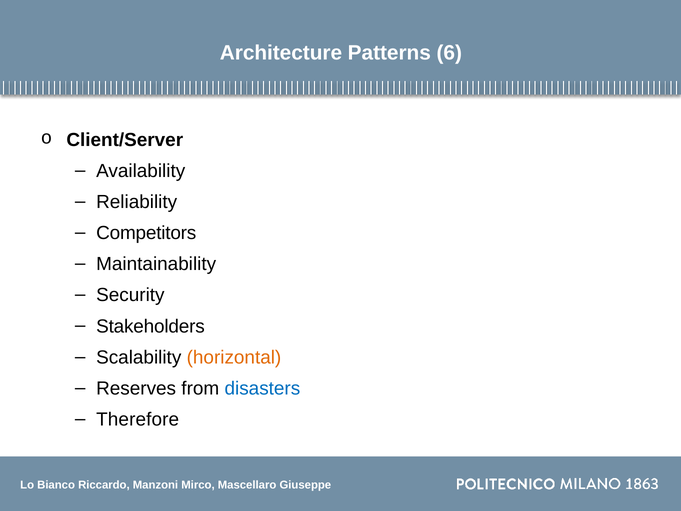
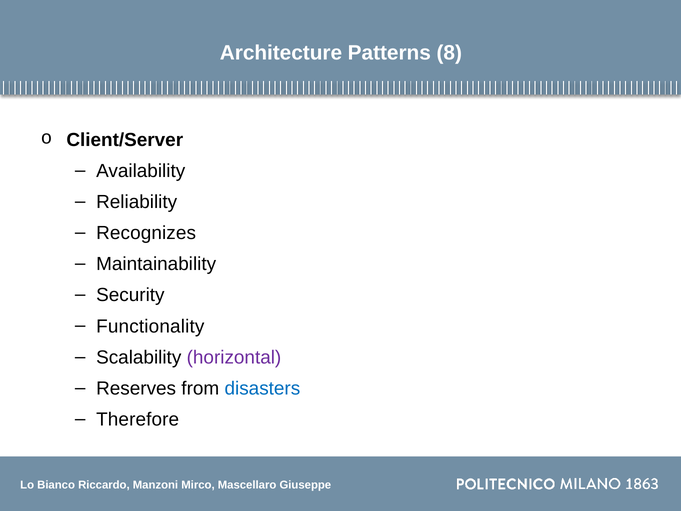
6: 6 -> 8
Competitors: Competitors -> Recognizes
Stakeholders: Stakeholders -> Functionality
horizontal colour: orange -> purple
